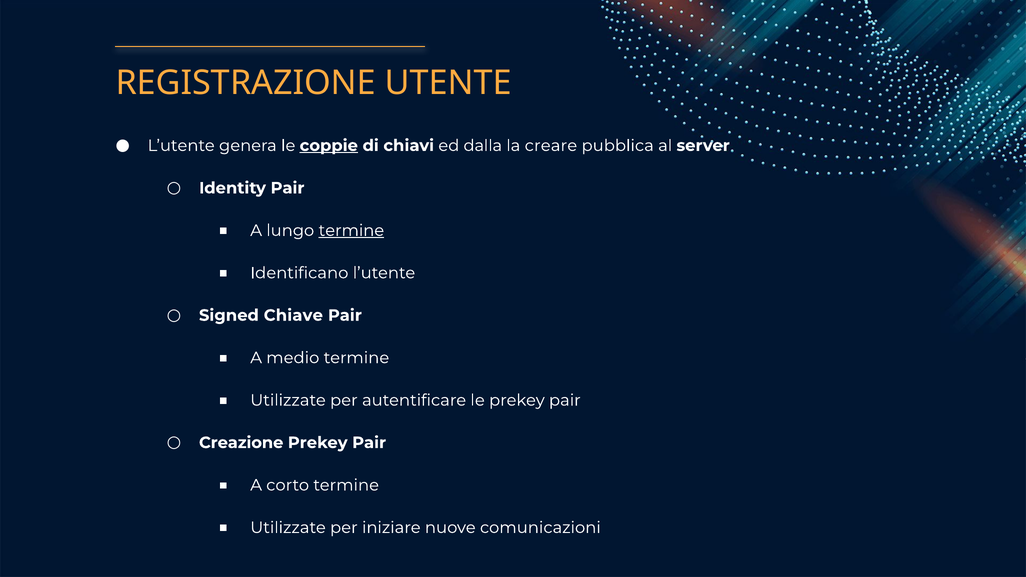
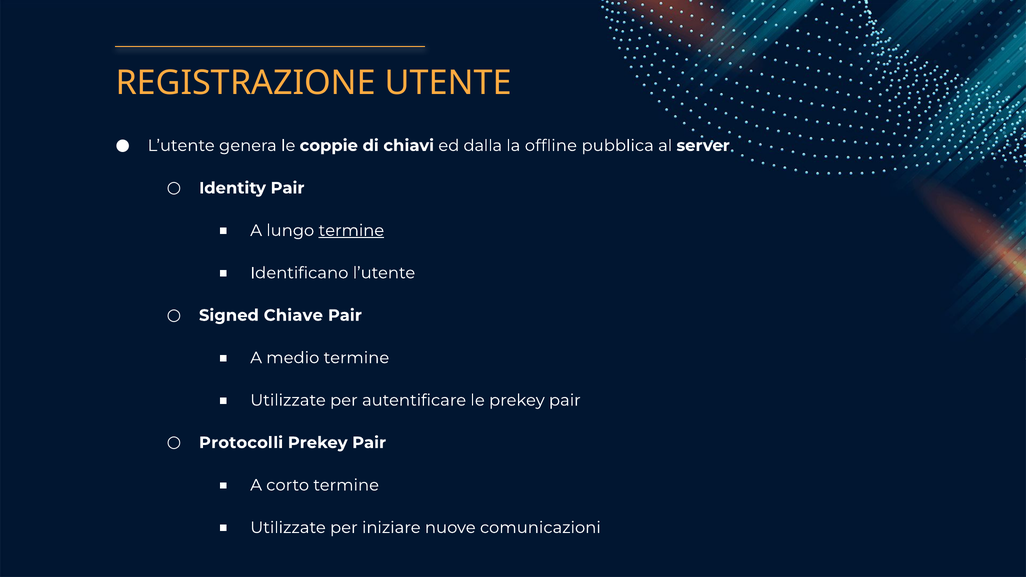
coppie underline: present -> none
creare: creare -> offline
Creazione: Creazione -> Protocolli
